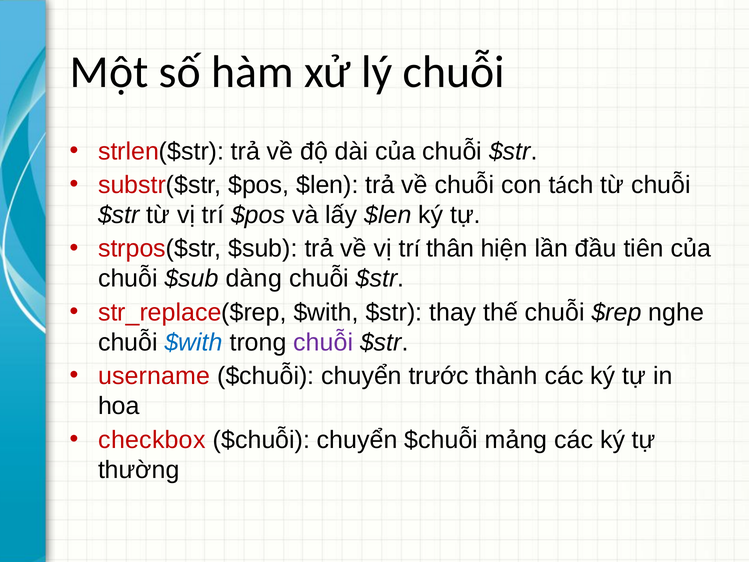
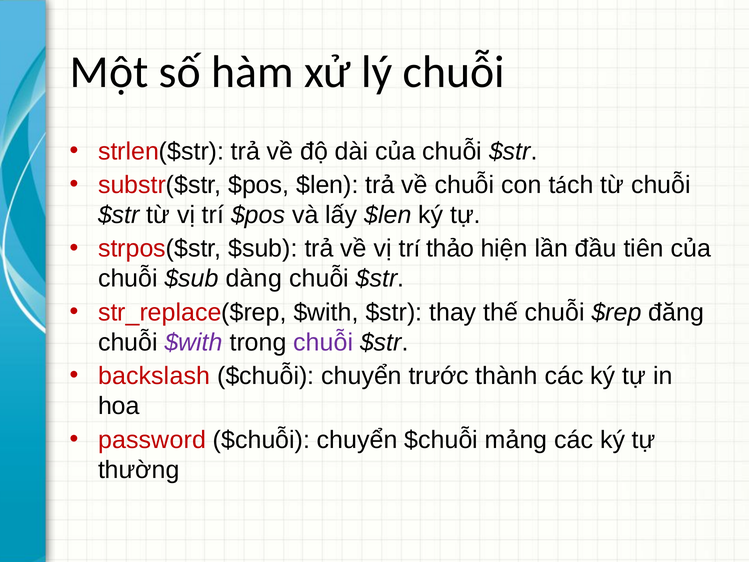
thân: thân -> thảo
nghe: nghe -> đăng
$with at (194, 342) colour: blue -> purple
username: username -> backslash
checkbox: checkbox -> password
